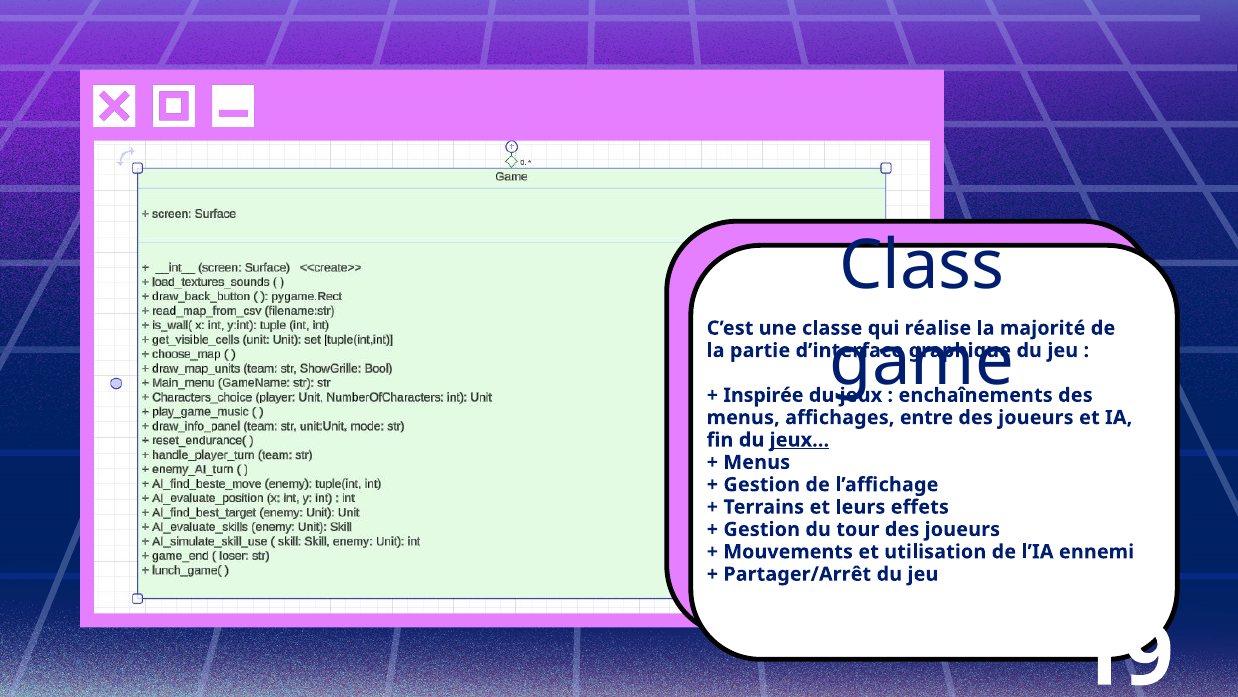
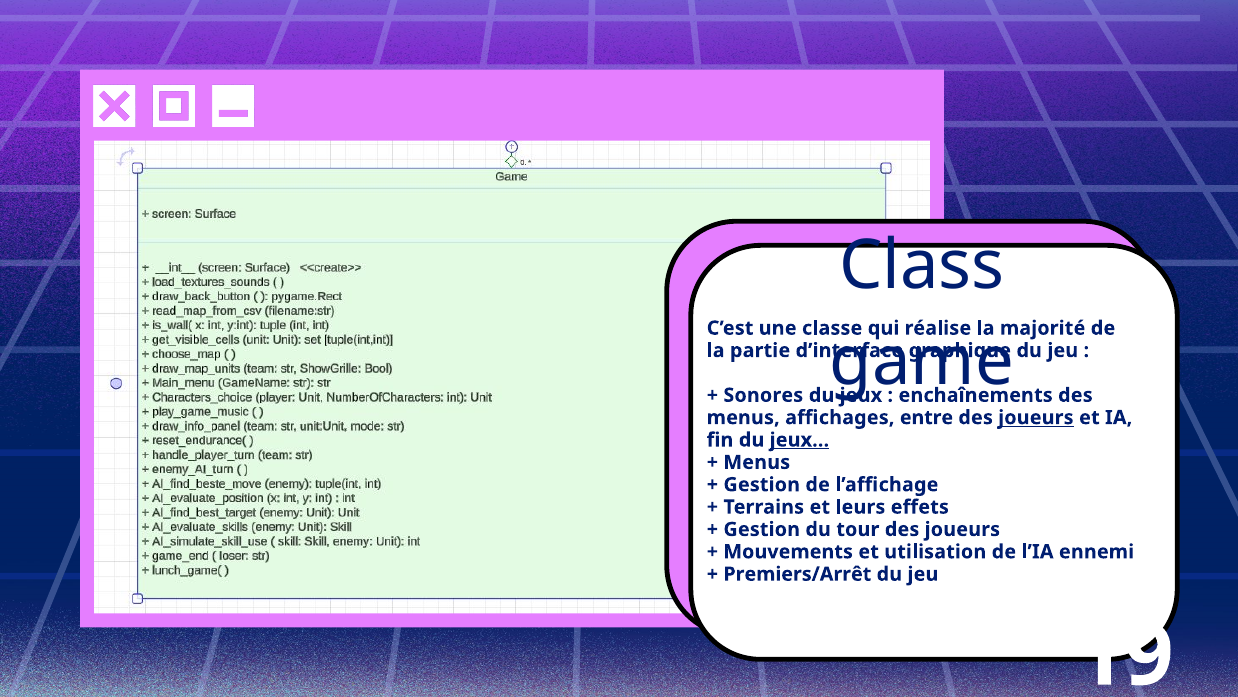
Inspirée: Inspirée -> Sonores
joueurs at (1036, 417) underline: none -> present
Partager/Arrêt: Partager/Arrêt -> Premiers/Arrêt
